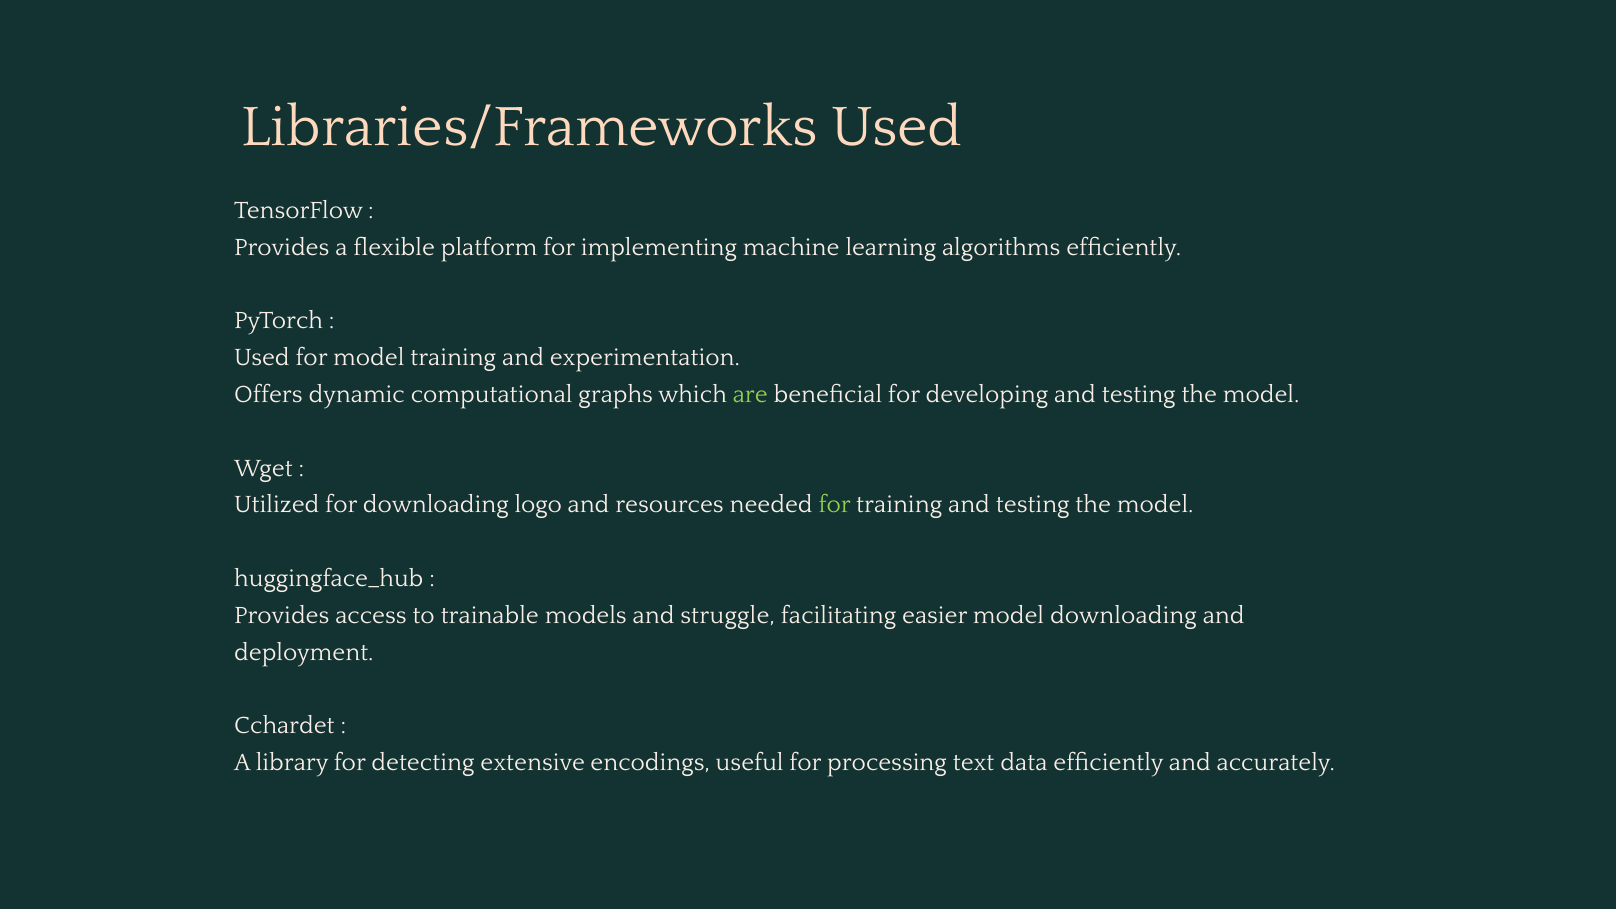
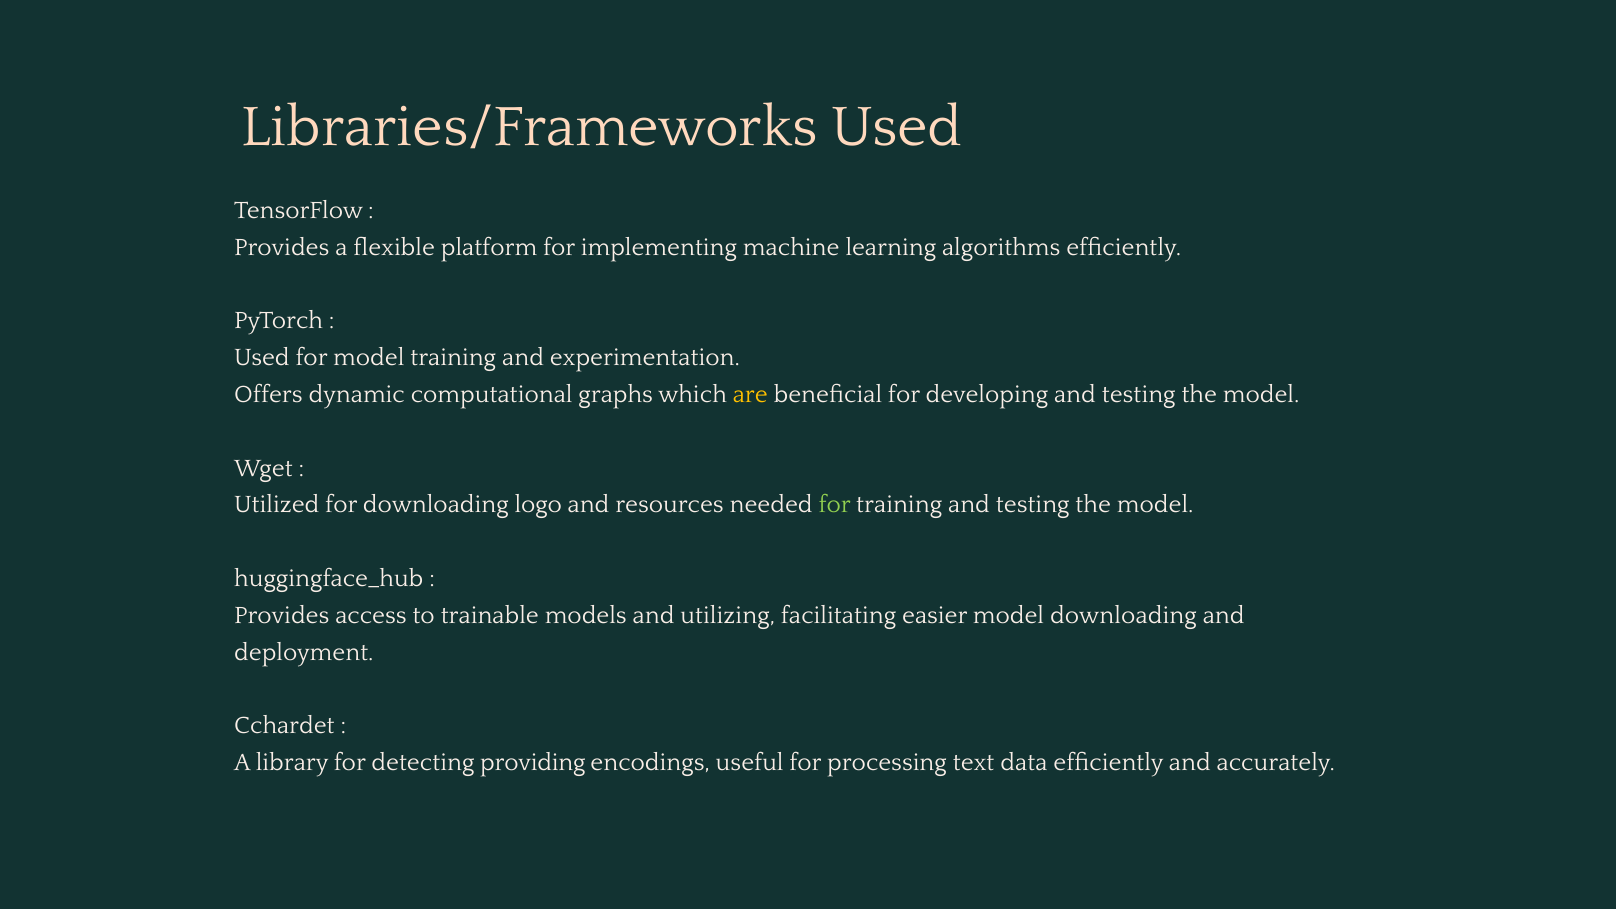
are colour: light green -> yellow
struggle: struggle -> utilizing
extensive: extensive -> providing
